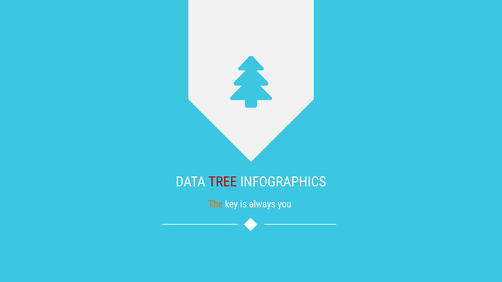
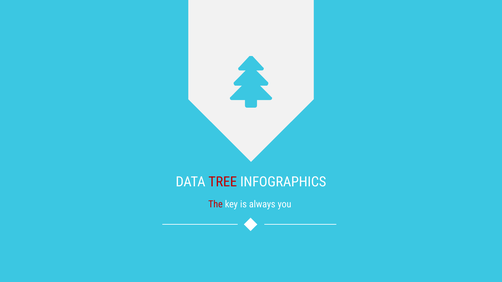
The colour: orange -> red
